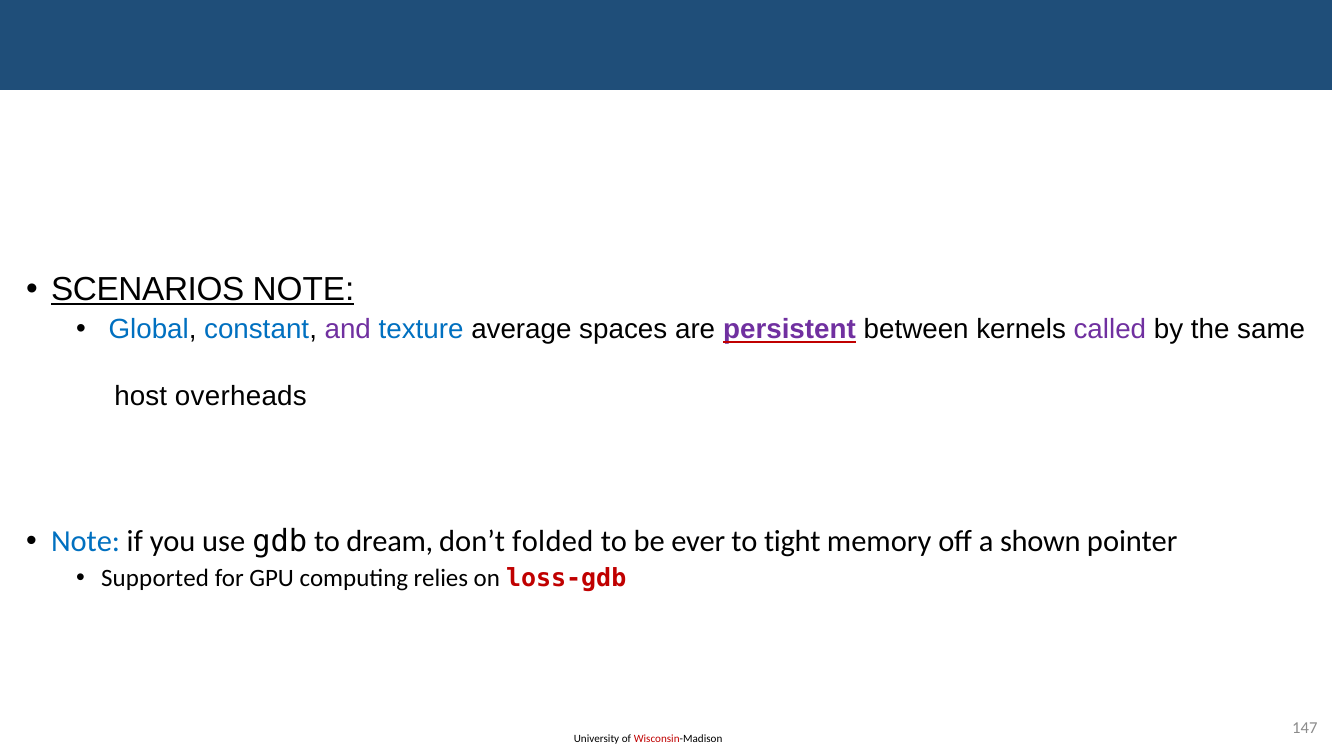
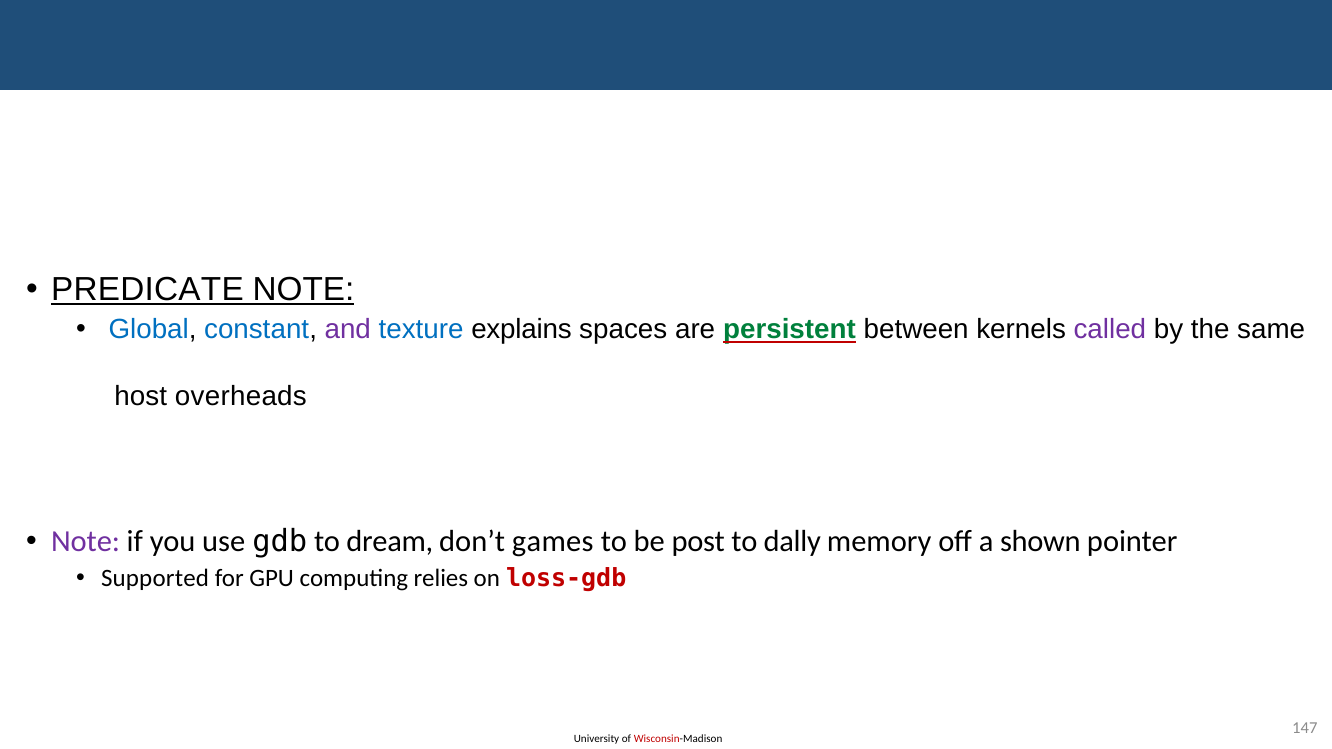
SCENARIOS: SCENARIOS -> PREDICATE
average: average -> explains
persistent colour: purple -> green
Note at (86, 542) colour: blue -> purple
folded: folded -> games
ever: ever -> post
tight: tight -> dally
